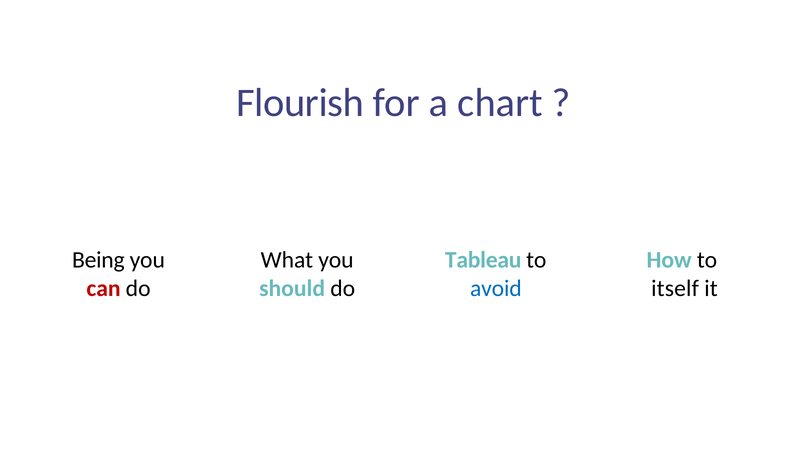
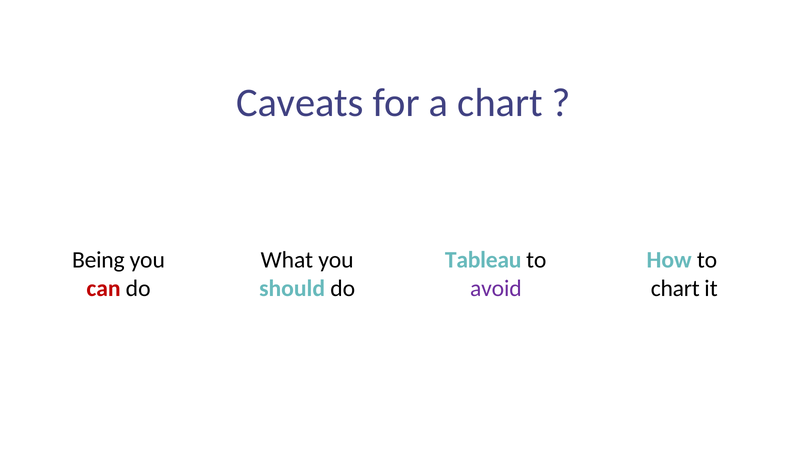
Flourish: Flourish -> Caveats
avoid colour: blue -> purple
itself at (675, 288): itself -> chart
